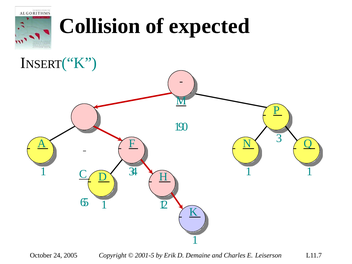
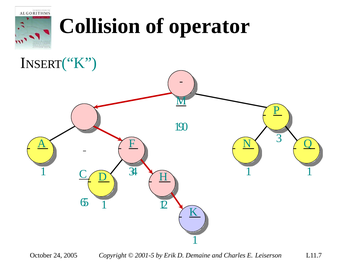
expected: expected -> operator
